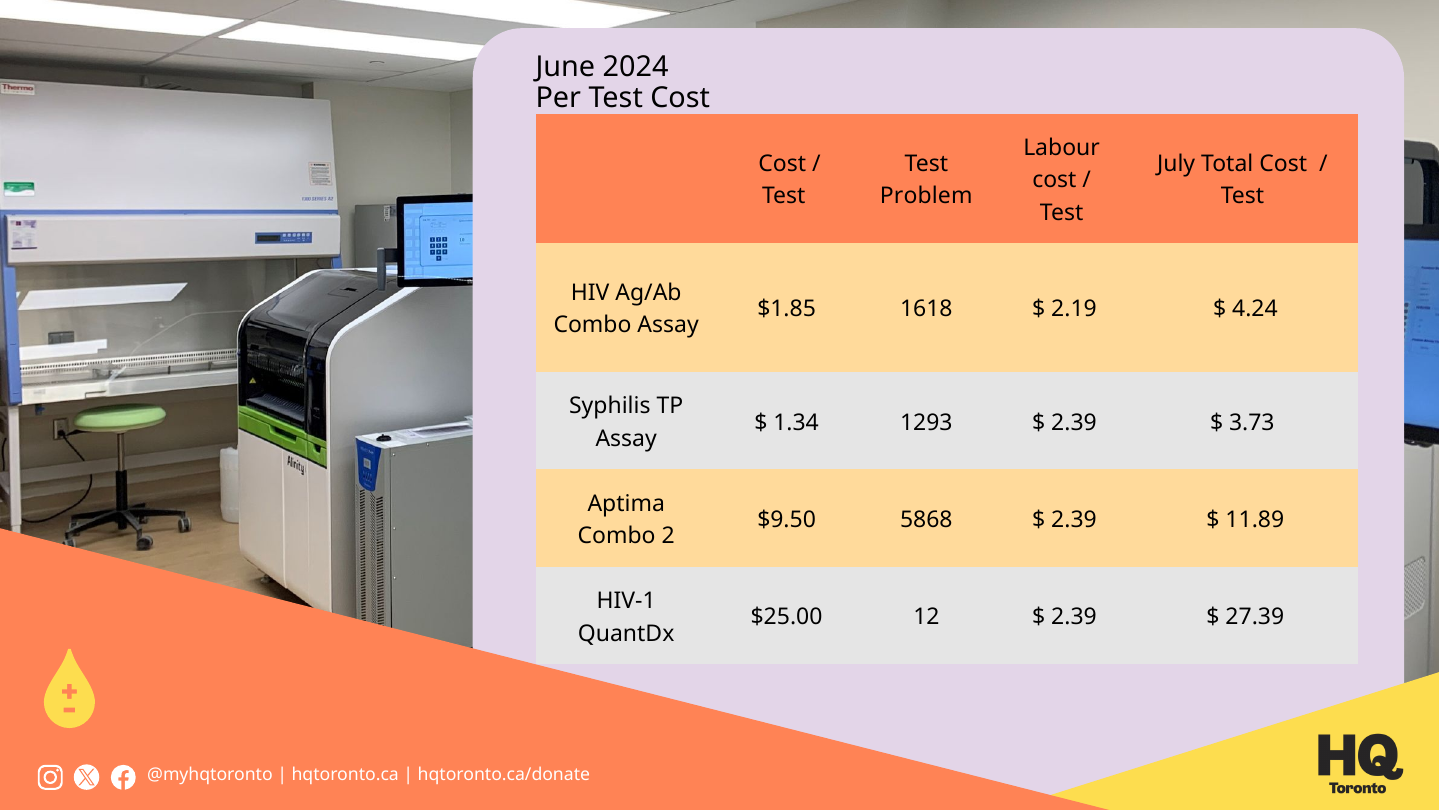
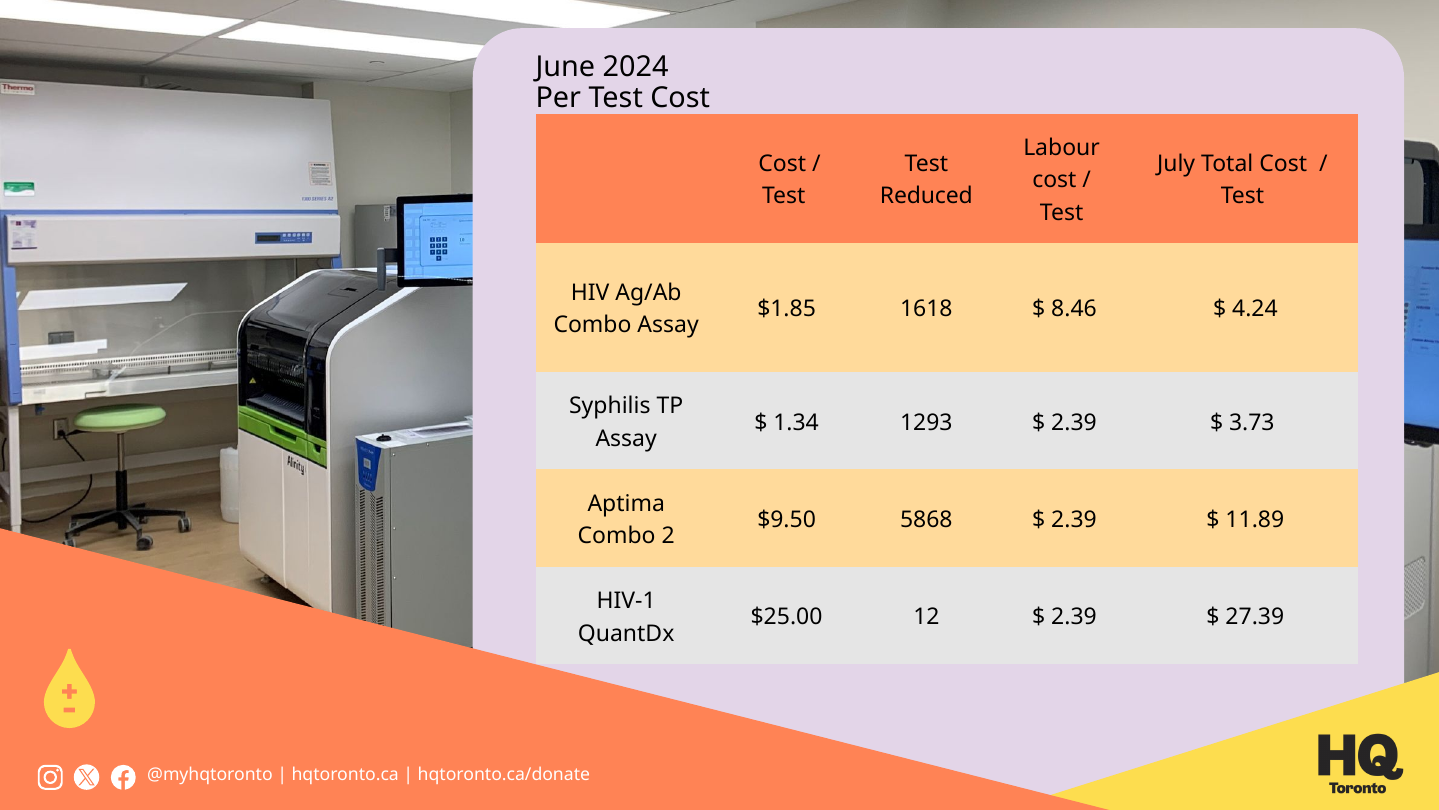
Problem: Problem -> Reduced
2.19: 2.19 -> 8.46
